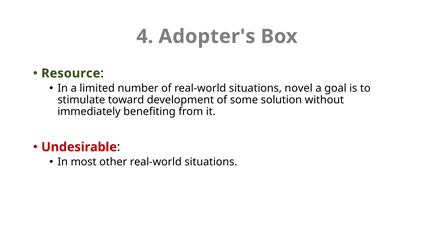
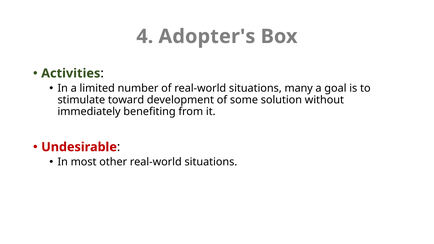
Resource: Resource -> Activities
novel: novel -> many
